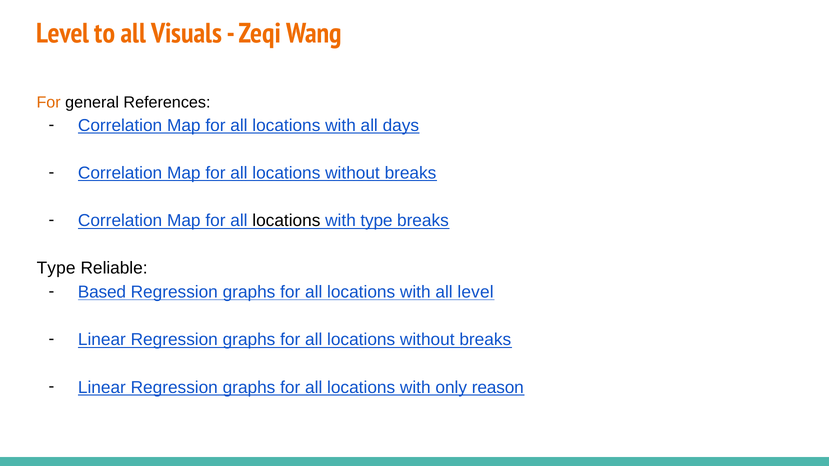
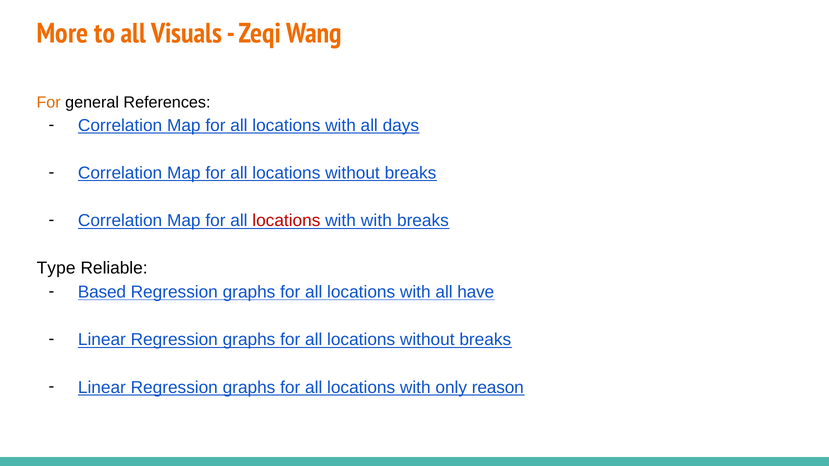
Level at (63, 34): Level -> More
locations at (286, 221) colour: black -> red
with type: type -> with
all level: level -> have
